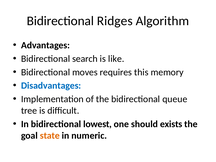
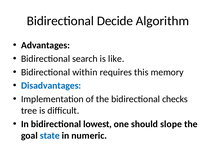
Ridges: Ridges -> Decide
moves: moves -> within
queue: queue -> checks
exists: exists -> slope
state colour: orange -> blue
